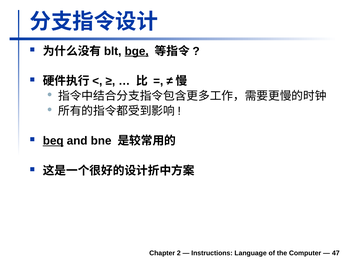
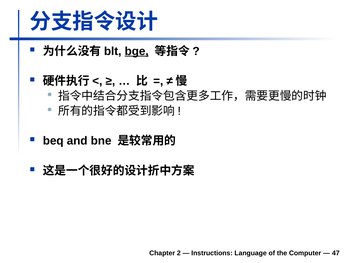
beq underline: present -> none
